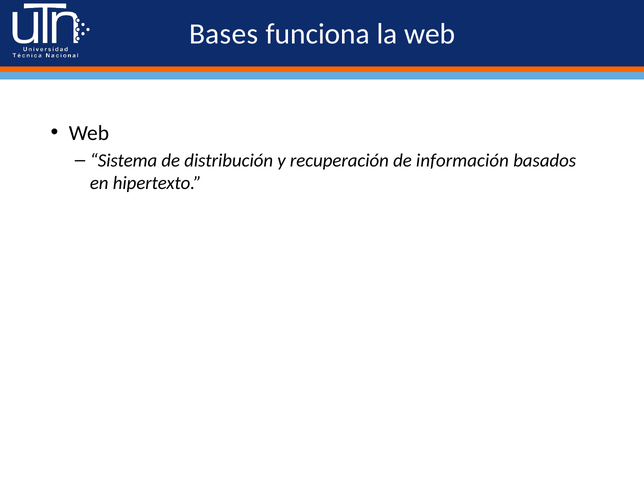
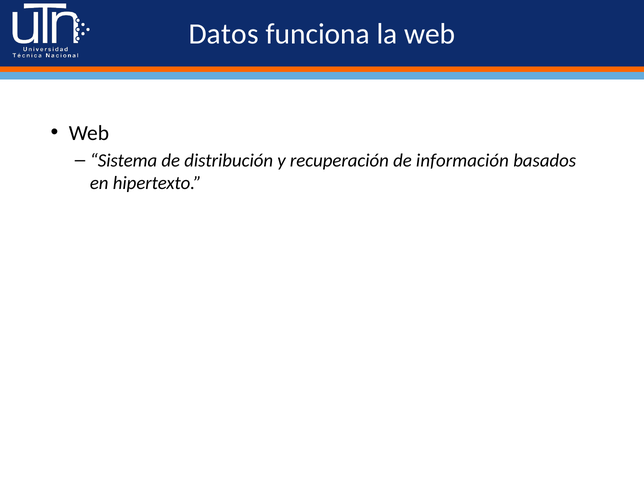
Bases: Bases -> Datos
